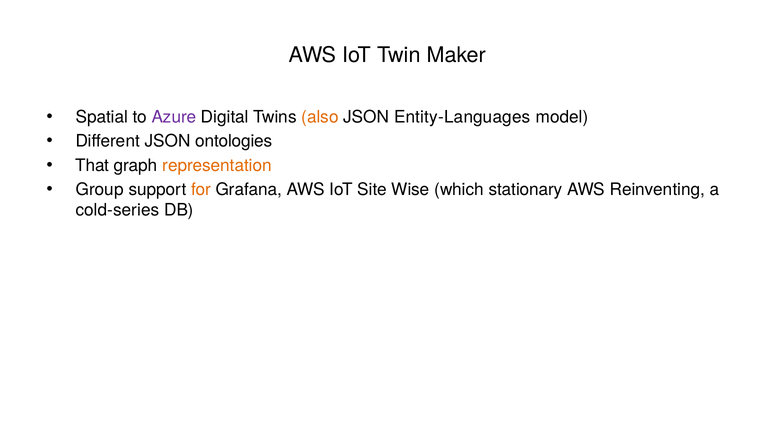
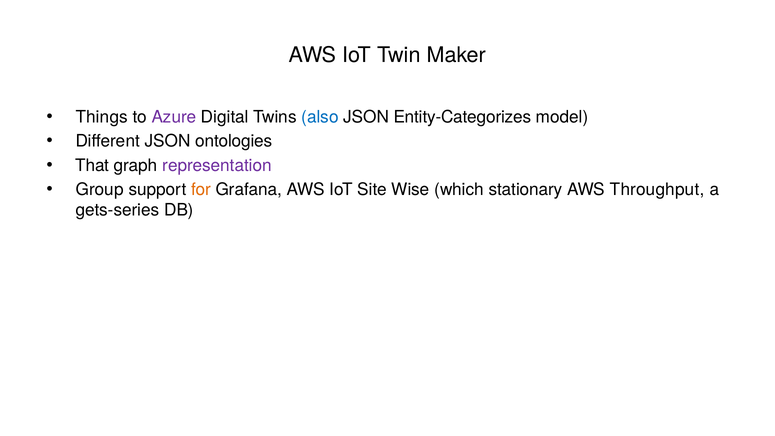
Spatial: Spatial -> Things
also colour: orange -> blue
Entity-Languages: Entity-Languages -> Entity-Categorizes
representation colour: orange -> purple
Reinventing: Reinventing -> Throughput
cold-series: cold-series -> gets-series
